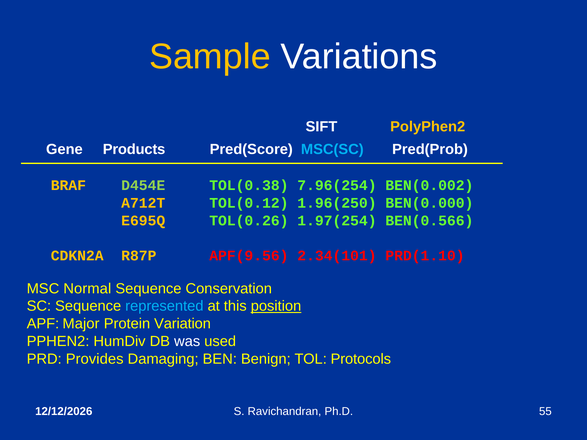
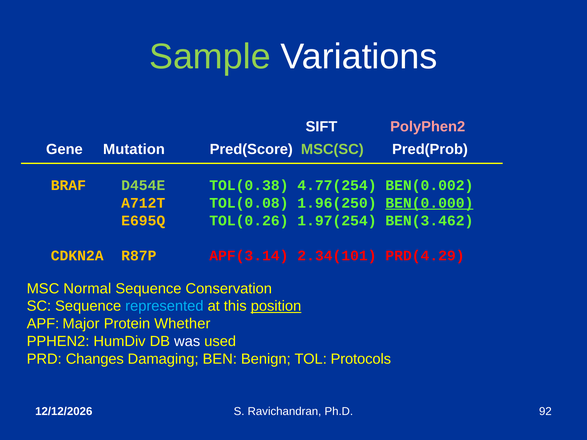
Sample colour: yellow -> light green
PolyPhen2 colour: yellow -> pink
Products: Products -> Mutation
MSC(SC colour: light blue -> light green
7.96(254: 7.96(254 -> 4.77(254
TOL(0.12: TOL(0.12 -> TOL(0.08
BEN(0.000 underline: none -> present
BEN(0.566: BEN(0.566 -> BEN(3.462
APF(9.56: APF(9.56 -> APF(3.14
PRD(1.10: PRD(1.10 -> PRD(4.29
Variation: Variation -> Whether
Provides: Provides -> Changes
55: 55 -> 92
